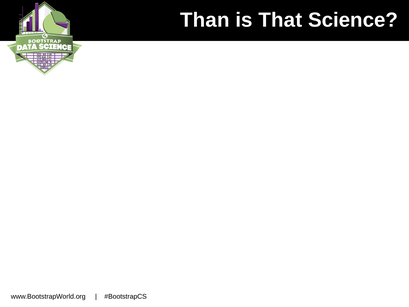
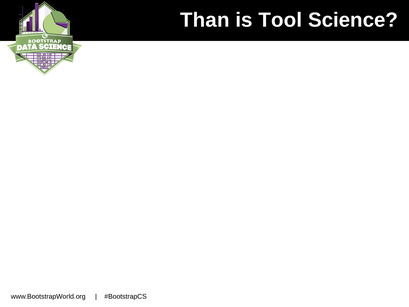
That: That -> Tool
